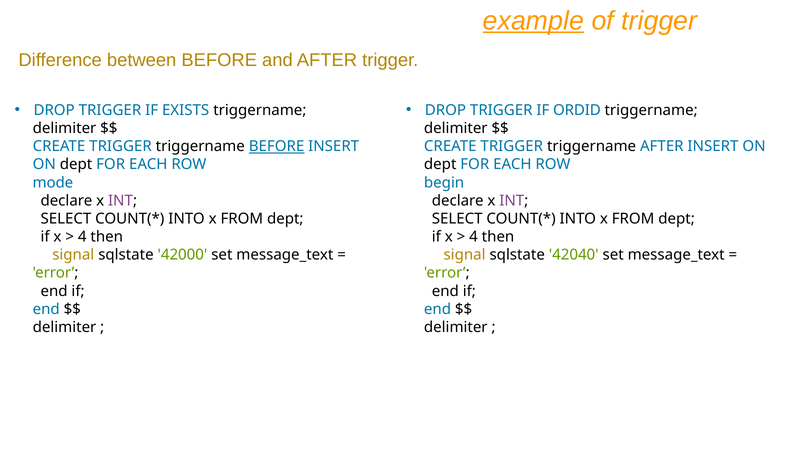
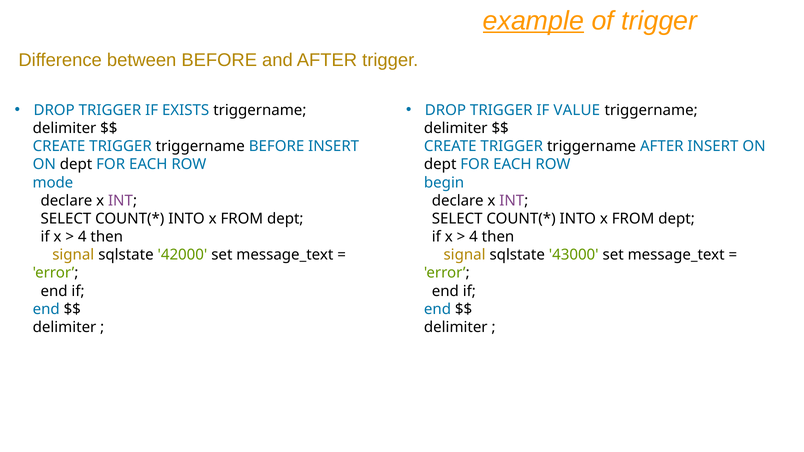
ORDID: ORDID -> VALUE
BEFORE at (277, 146) underline: present -> none
42040: 42040 -> 43000
